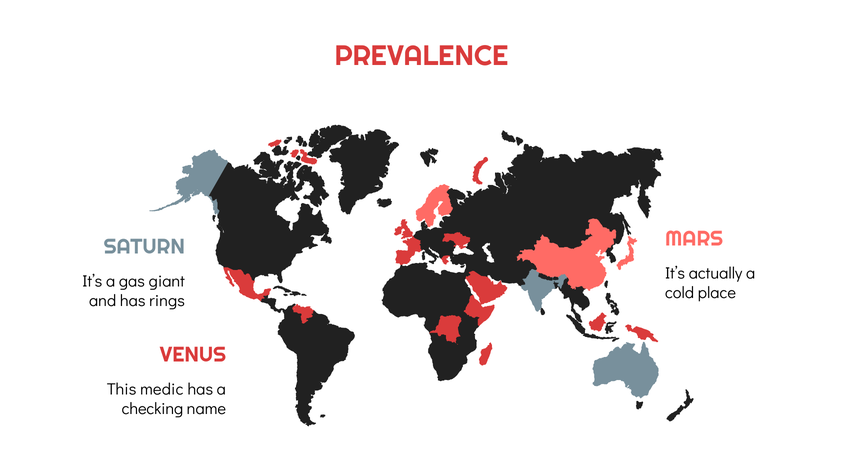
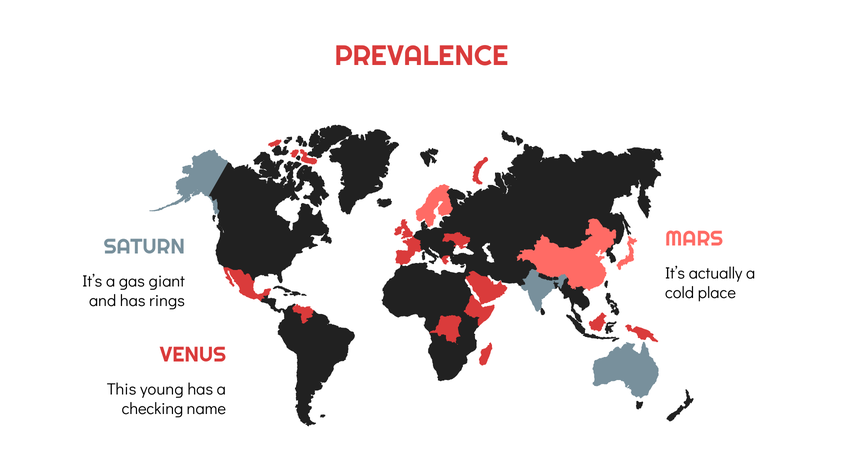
medic: medic -> young
